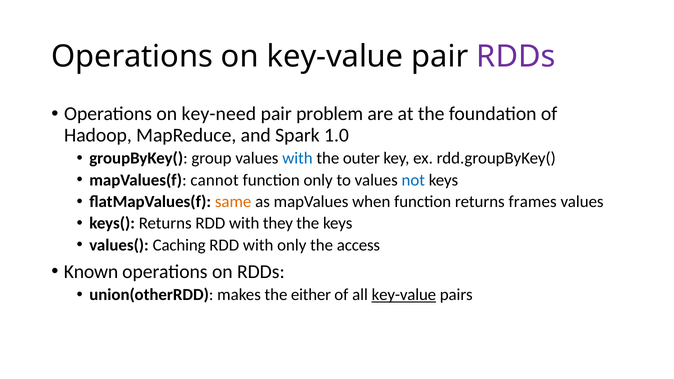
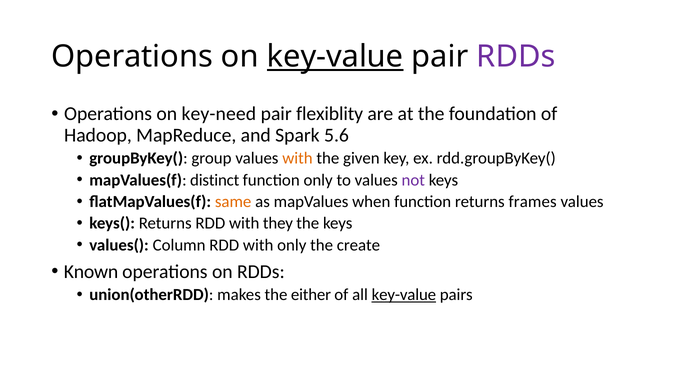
key-value at (335, 57) underline: none -> present
problem: problem -> flexiblity
1.0: 1.0 -> 5.6
with at (297, 158) colour: blue -> orange
outer: outer -> given
cannot: cannot -> distinct
not colour: blue -> purple
Caching: Caching -> Column
access: access -> create
